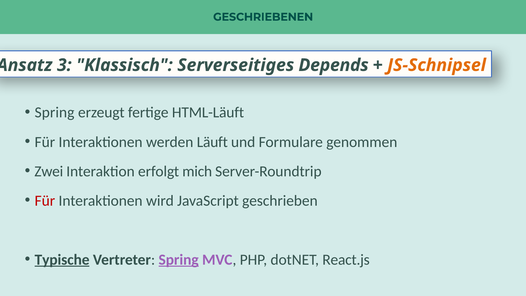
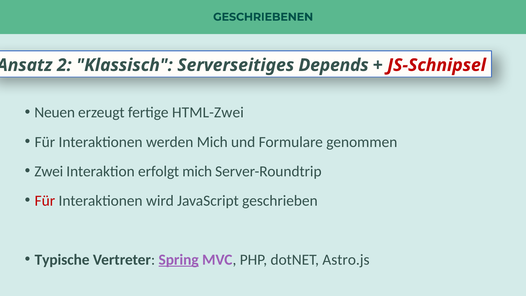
3: 3 -> 2
JS-Schnipsel colour: orange -> red
Spring at (55, 112): Spring -> Neuen
HTML-Läuft: HTML-Läuft -> HTML-Zwei
werden Läuft: Läuft -> Mich
Typische underline: present -> none
React.js: React.js -> Astro.js
